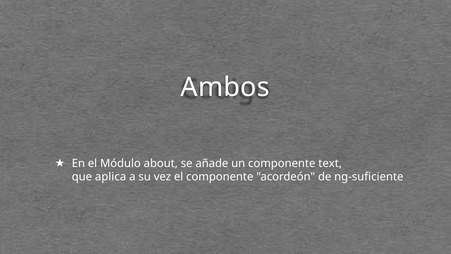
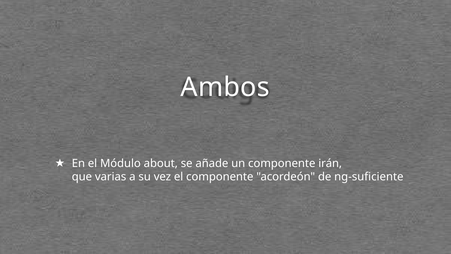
text: text -> irán
aplica: aplica -> varias
